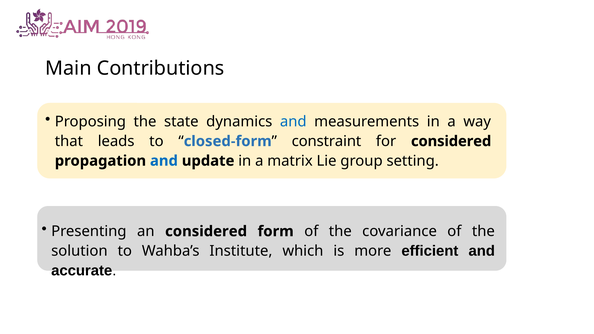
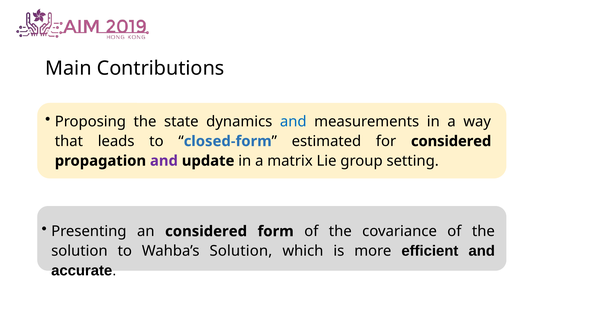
constraint: constraint -> estimated
and at (164, 161) colour: blue -> purple
Wahba’s Institute: Institute -> Solution
